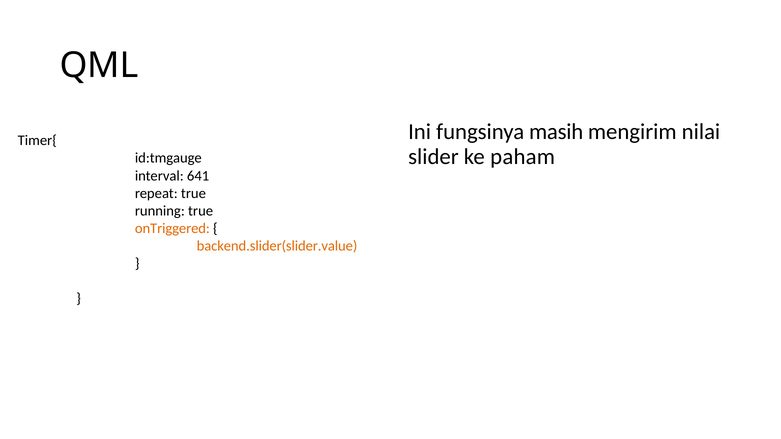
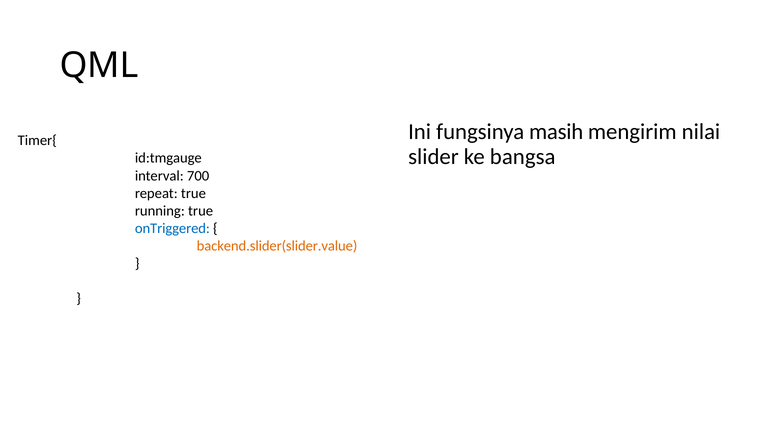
paham: paham -> bangsa
641: 641 -> 700
onTriggered colour: orange -> blue
